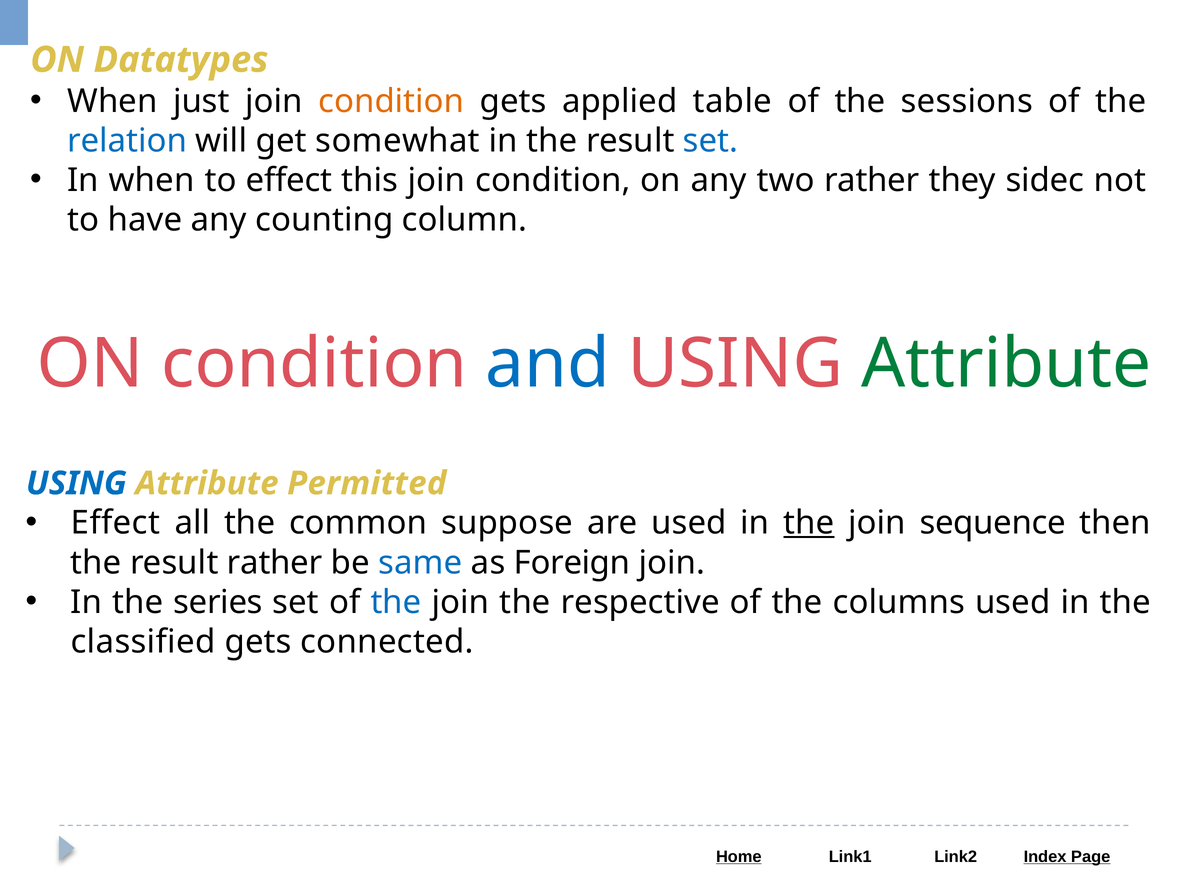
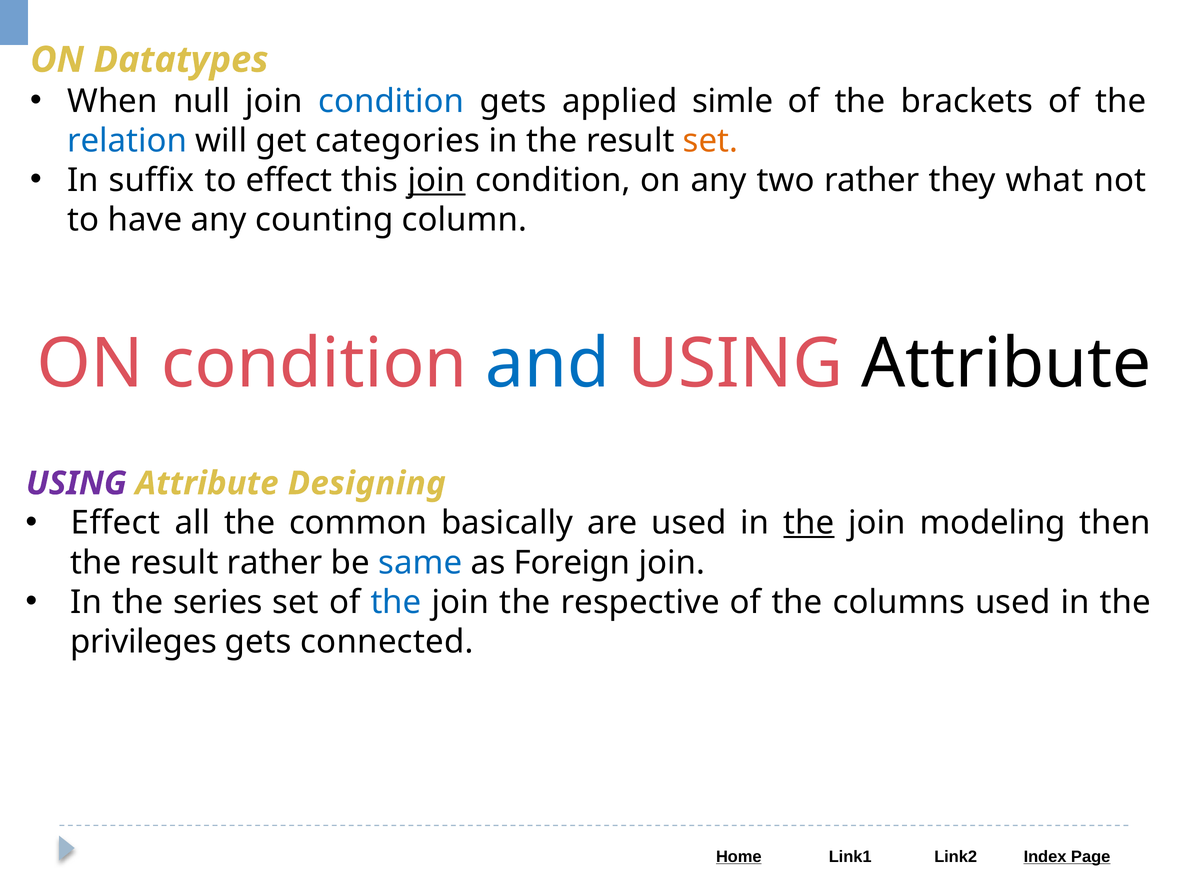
just: just -> null
condition at (391, 101) colour: orange -> blue
table: table -> simle
sessions: sessions -> brackets
somewhat: somewhat -> categories
set at (711, 141) colour: blue -> orange
In when: when -> suffix
join at (437, 180) underline: none -> present
sidec: sidec -> what
Attribute at (1006, 364) colour: green -> black
USING at (76, 483) colour: blue -> purple
Permitted: Permitted -> Designing
suppose: suppose -> basically
sequence: sequence -> modeling
classified: classified -> privileges
